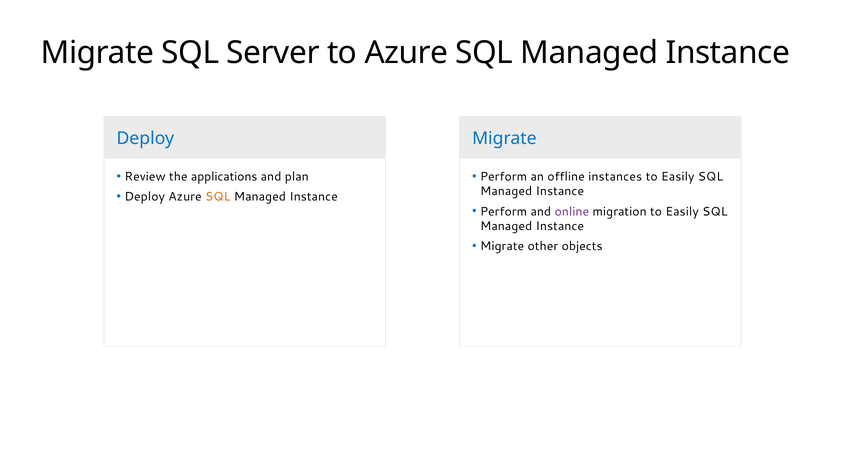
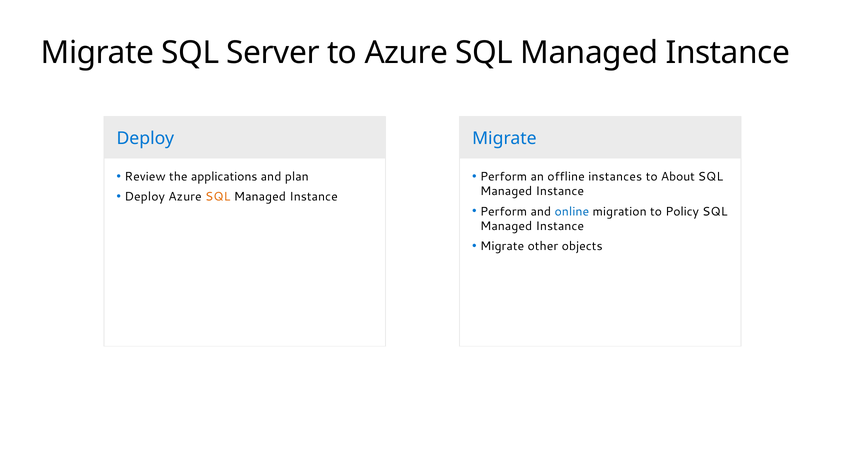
Easily at (678, 177): Easily -> About
online colour: purple -> blue
migration to Easily: Easily -> Policy
